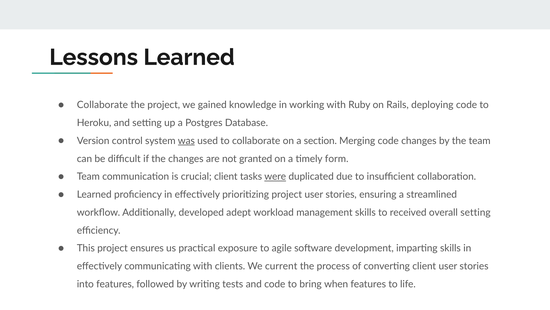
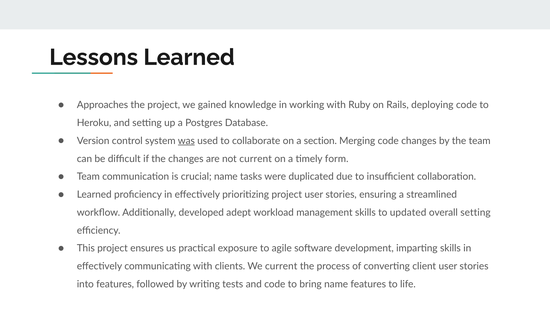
Collaborate at (102, 105): Collaborate -> Approaches
not granted: granted -> current
crucial client: client -> name
were underline: present -> none
received: received -> updated
bring when: when -> name
